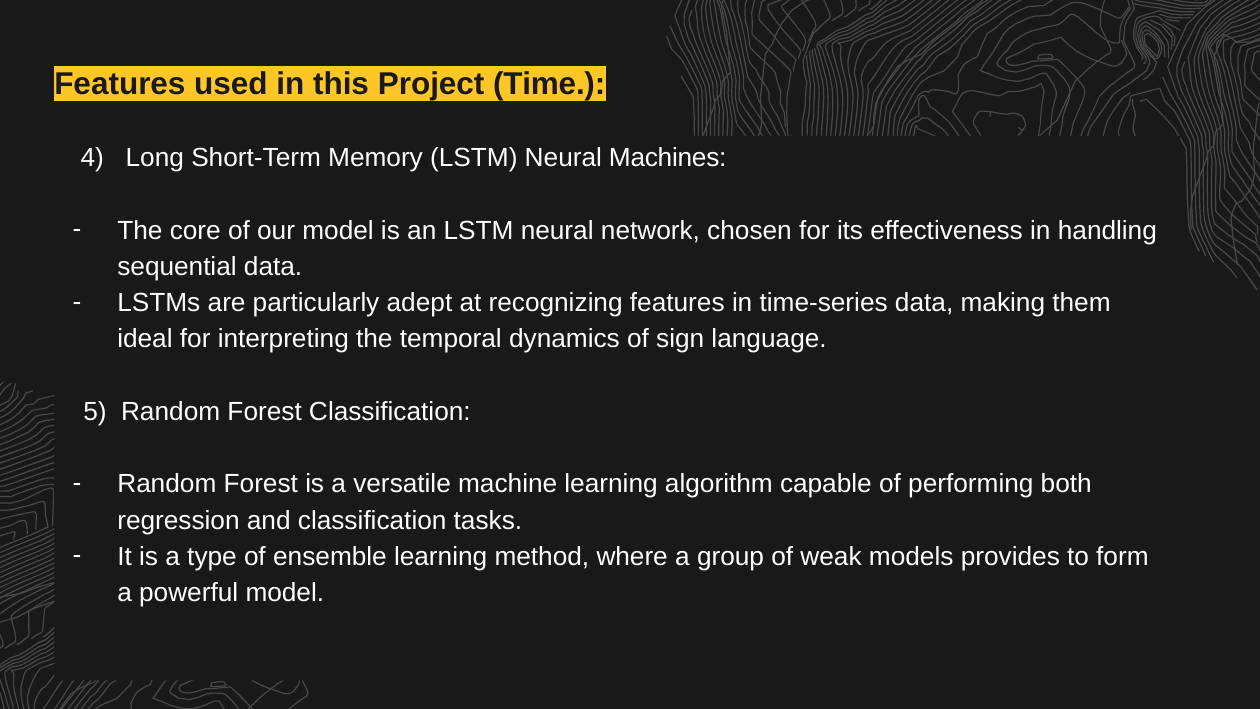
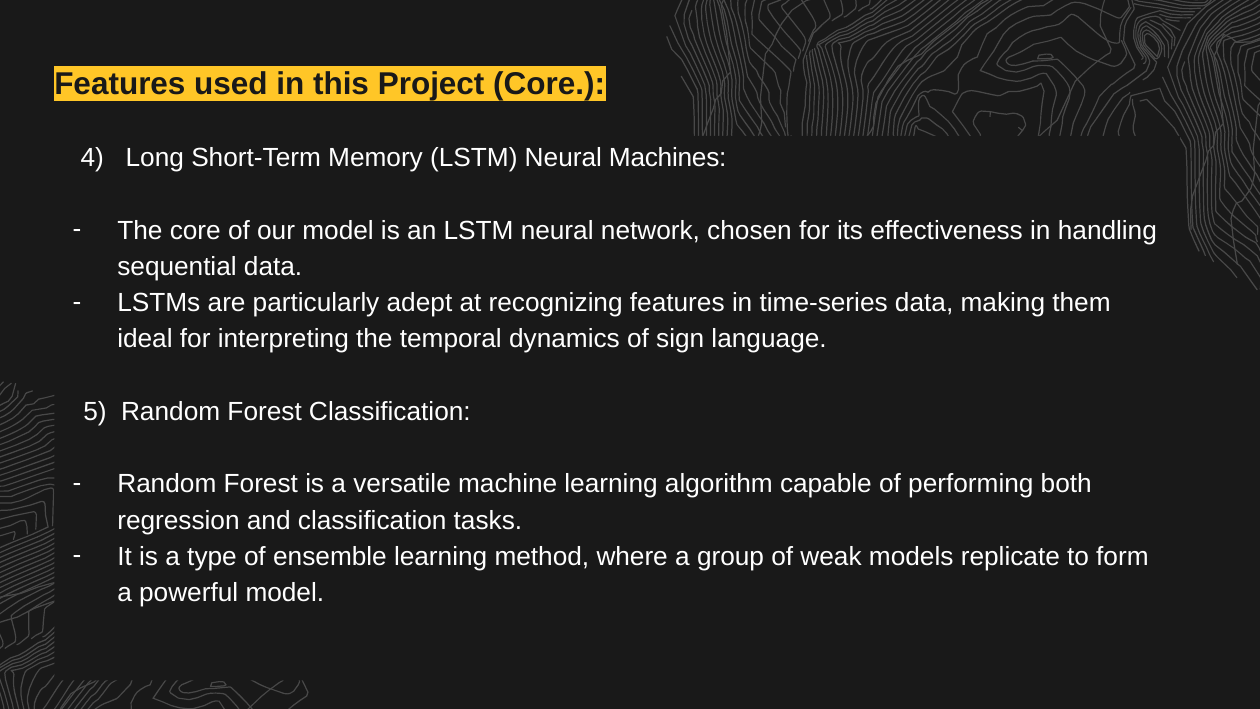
Project Time: Time -> Core
provides: provides -> replicate
